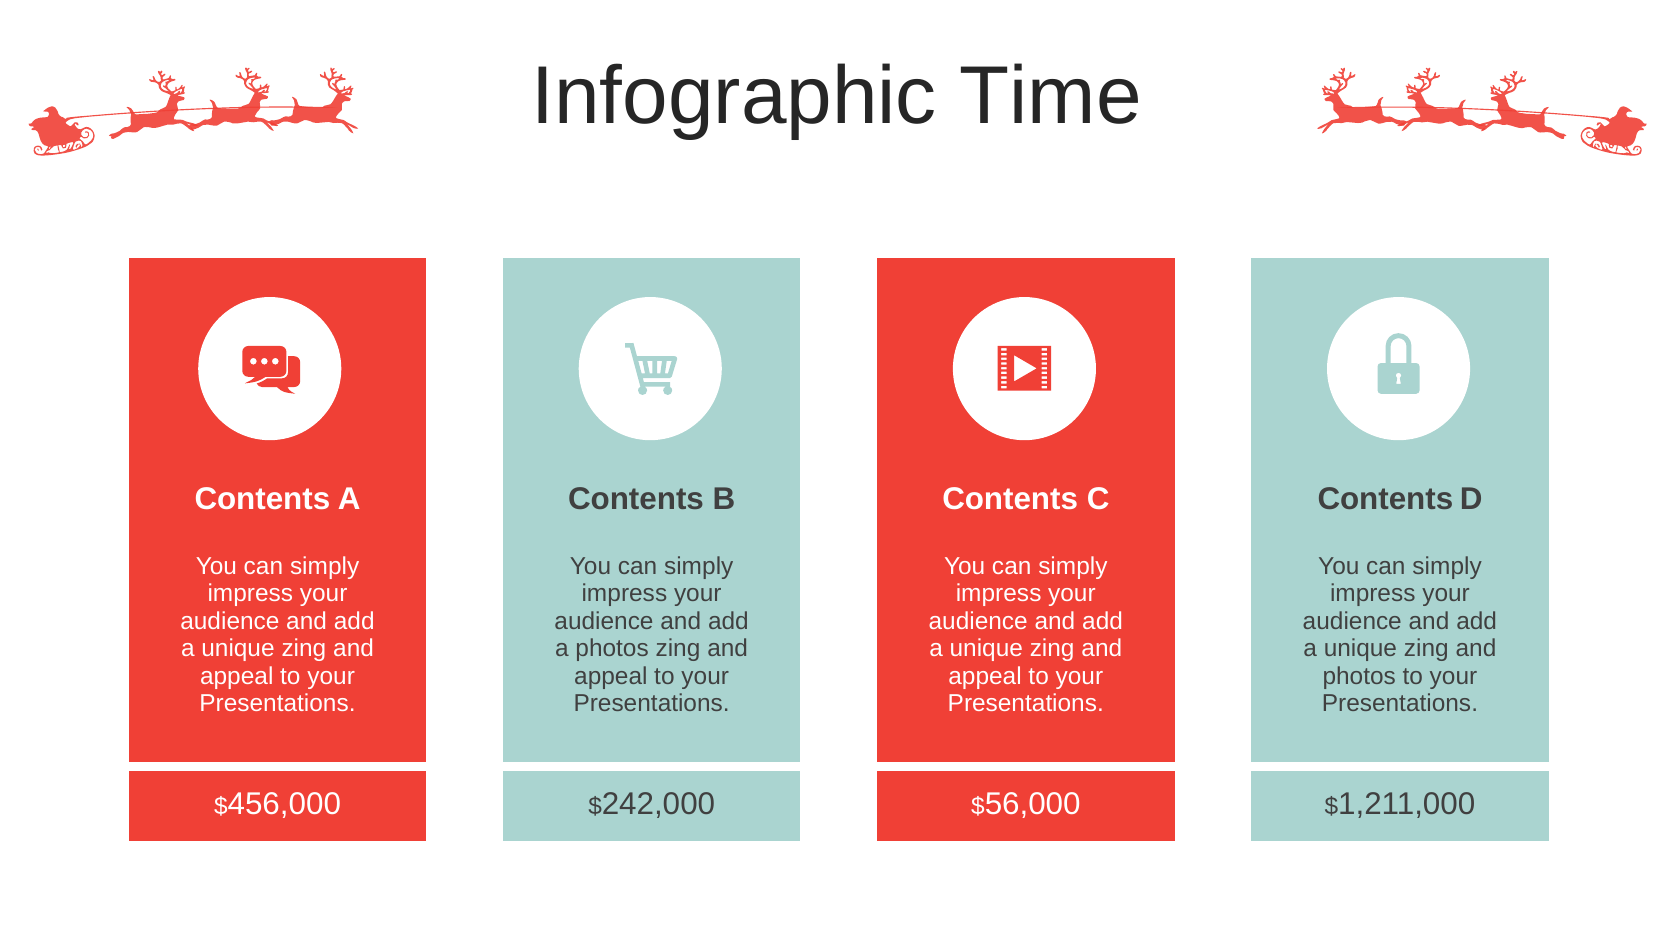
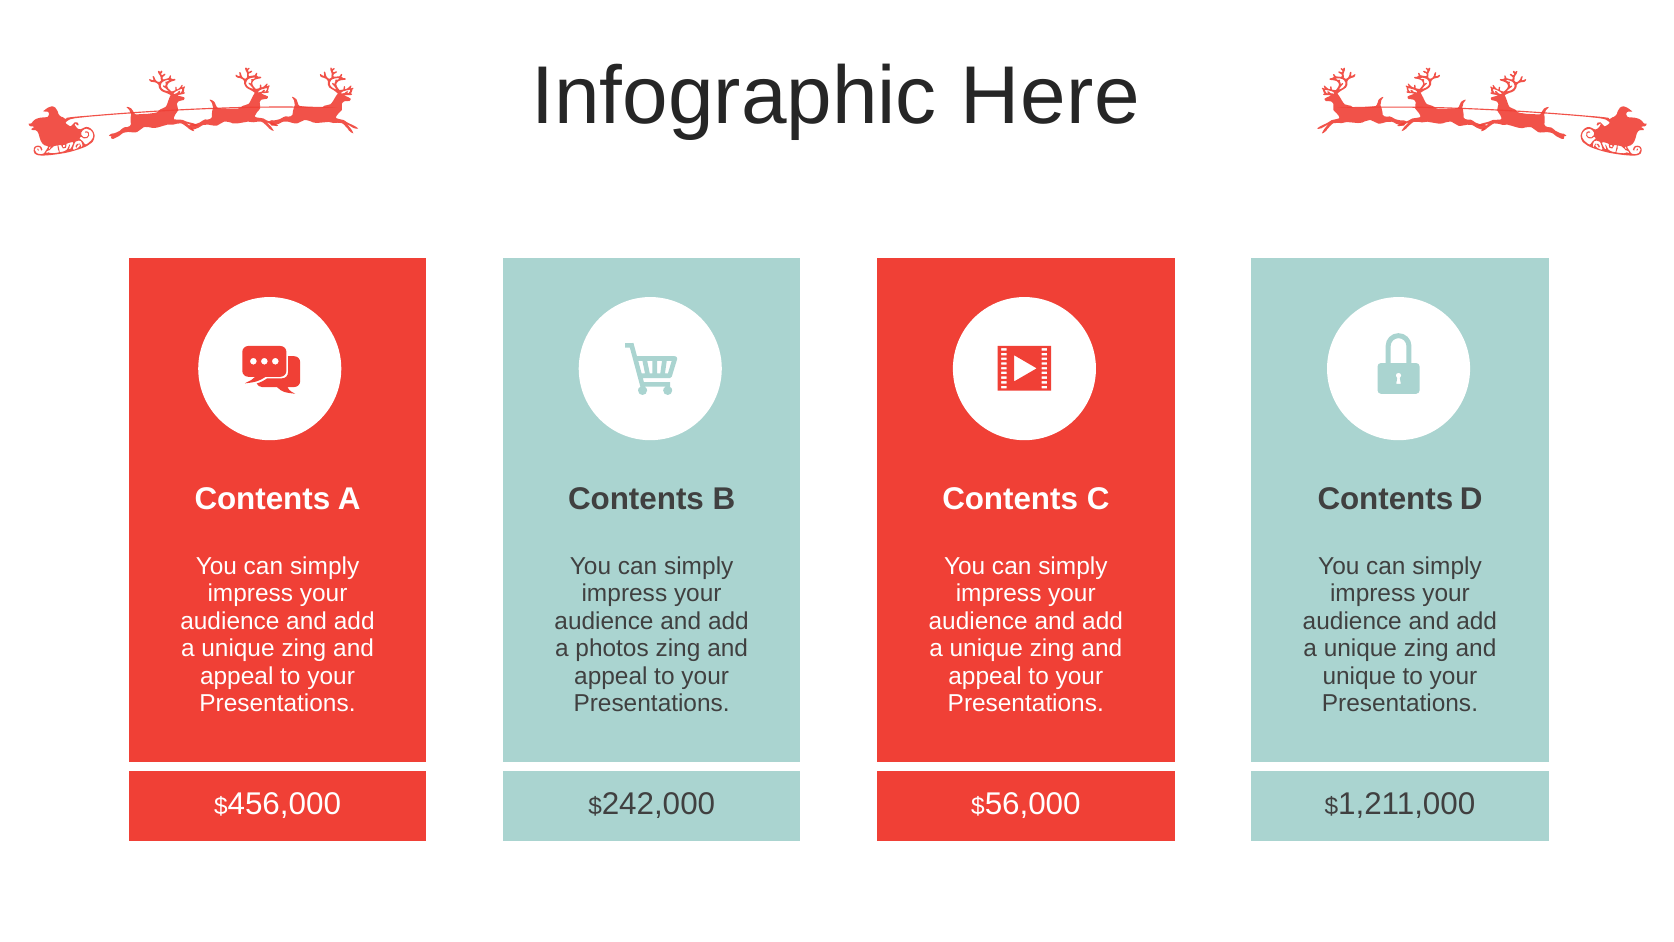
Time: Time -> Here
photos at (1359, 676): photos -> unique
